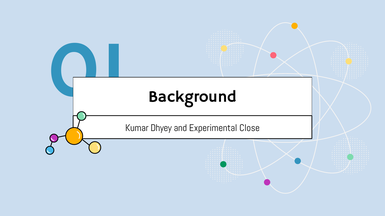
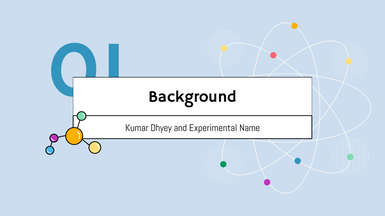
Close: Close -> Name
